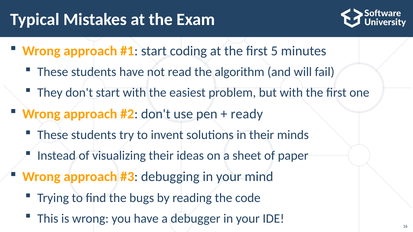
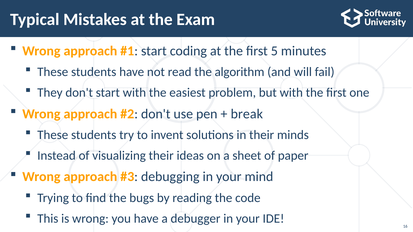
ready: ready -> break
